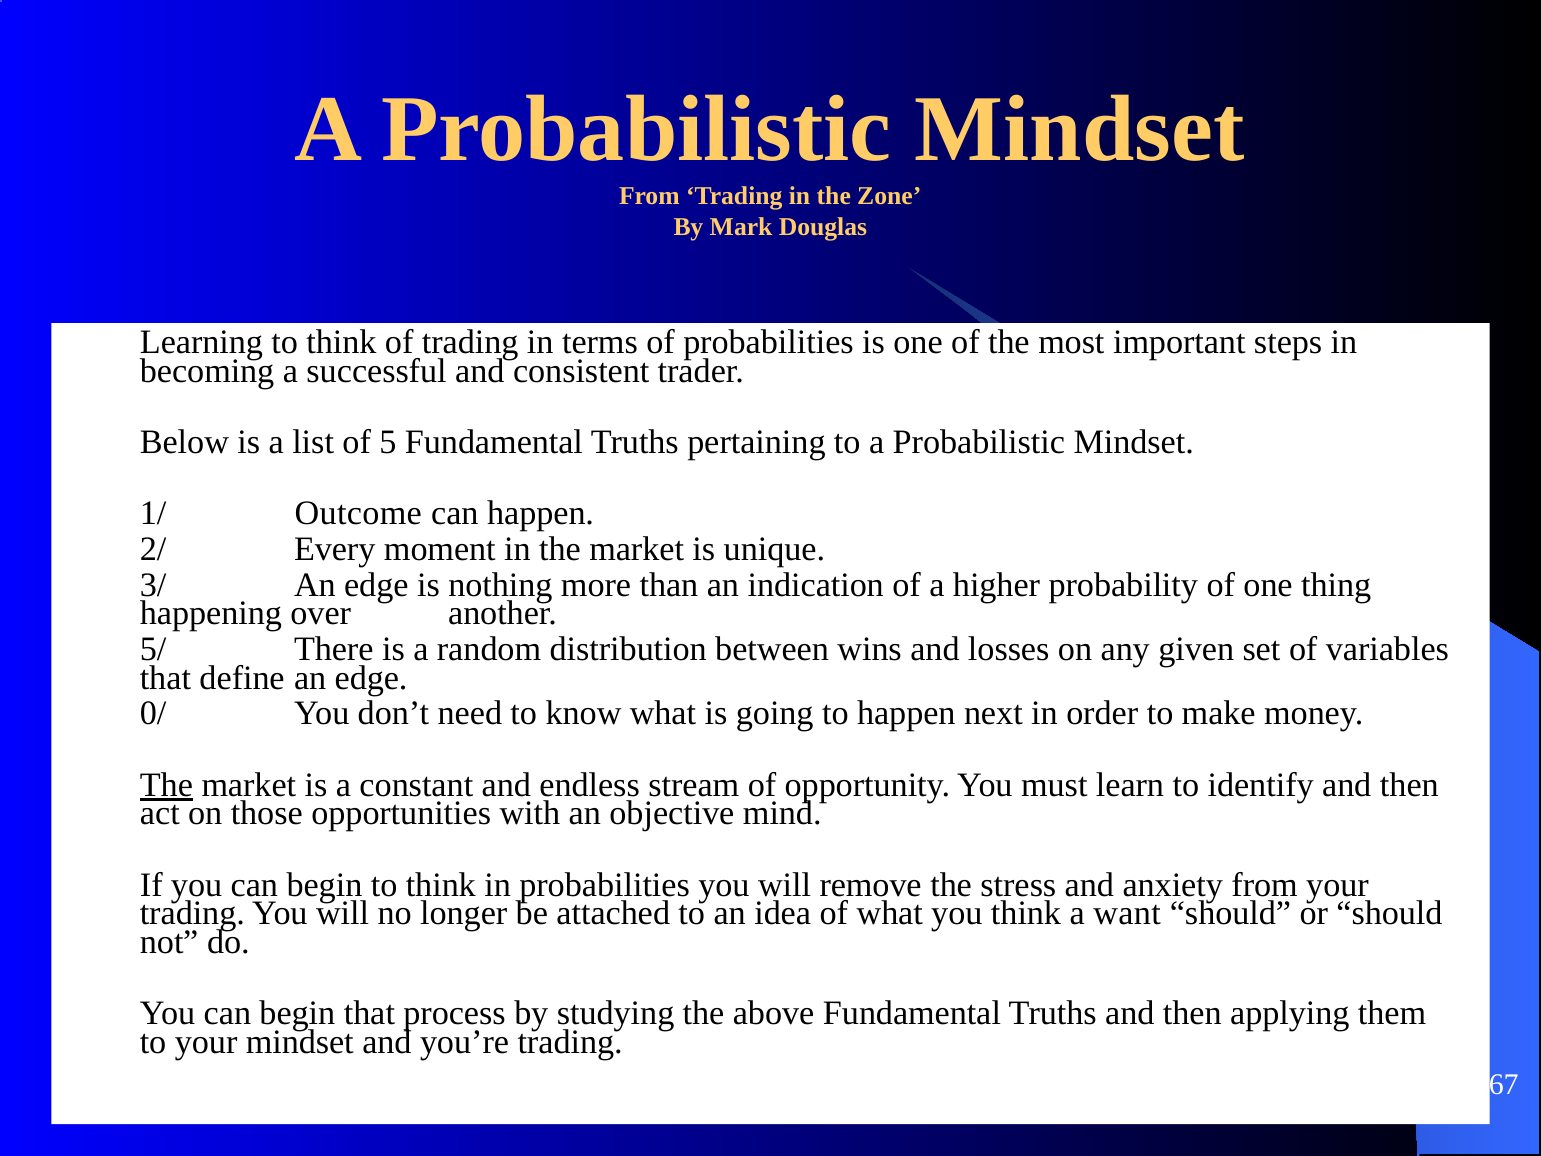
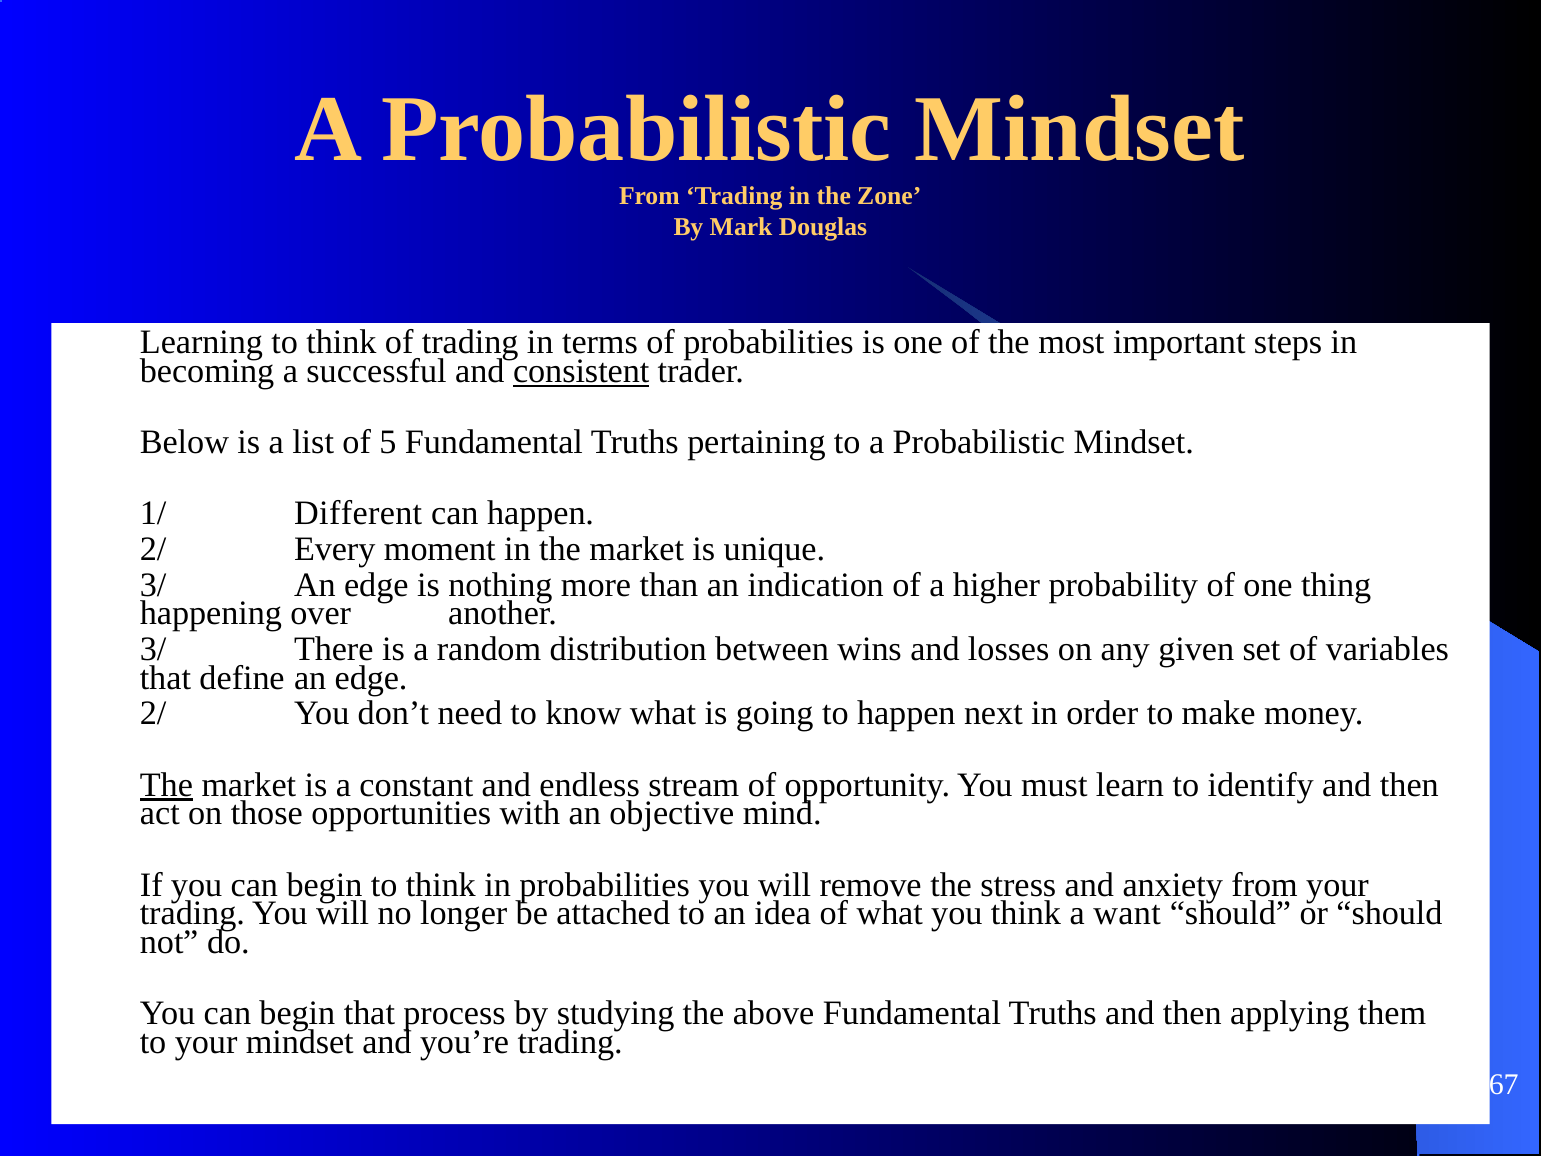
consistent underline: none -> present
Outcome: Outcome -> Different
5/ at (153, 649): 5/ -> 3/
0/ at (153, 713): 0/ -> 2/
